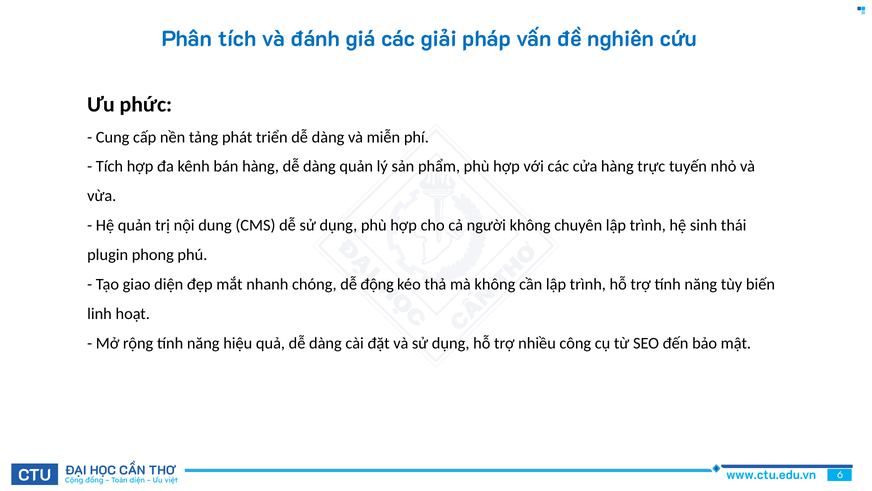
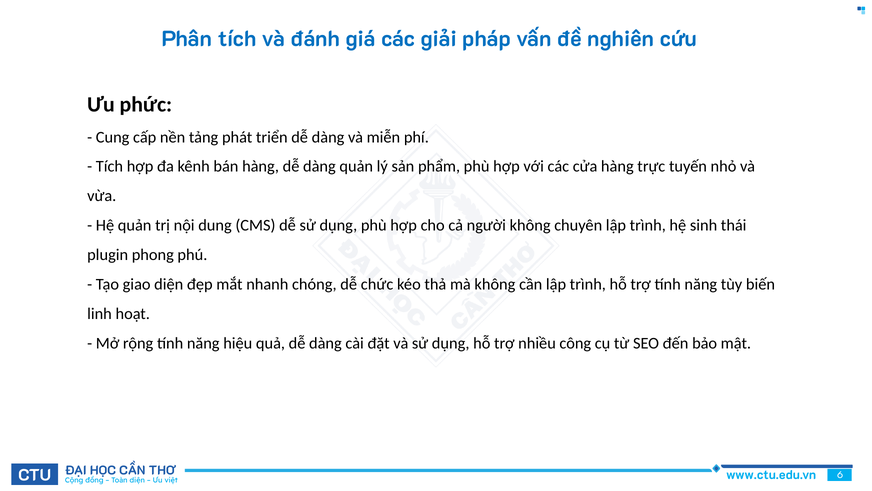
động: động -> chức
